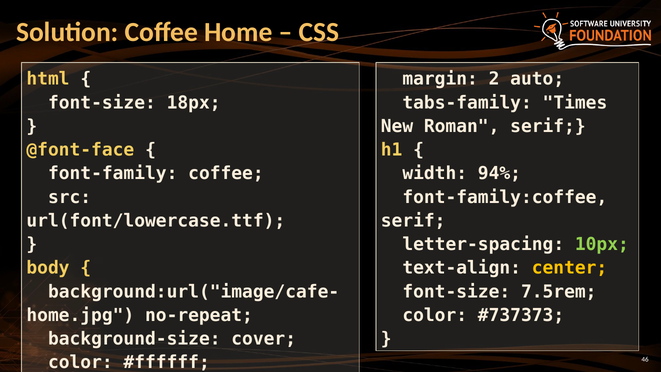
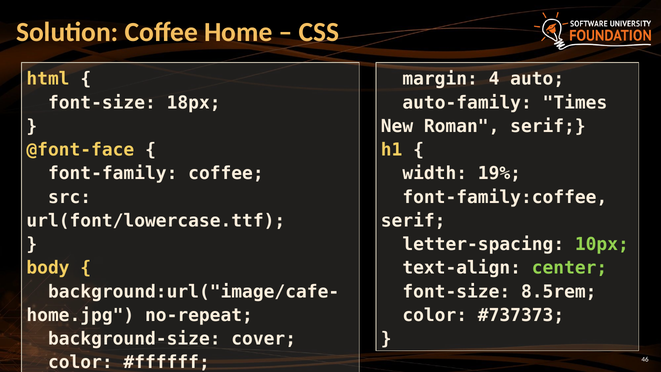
2: 2 -> 4
tabs-family: tabs-family -> auto-family
94%: 94% -> 19%
center colour: yellow -> light green
7.5rem: 7.5rem -> 8.5rem
